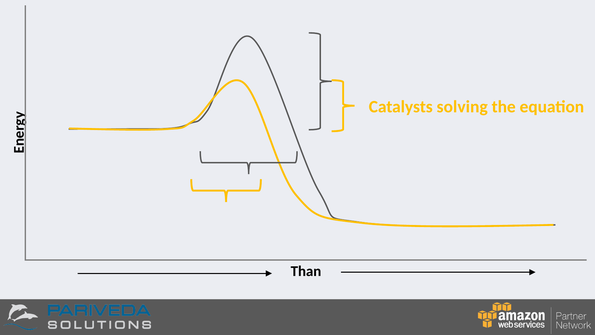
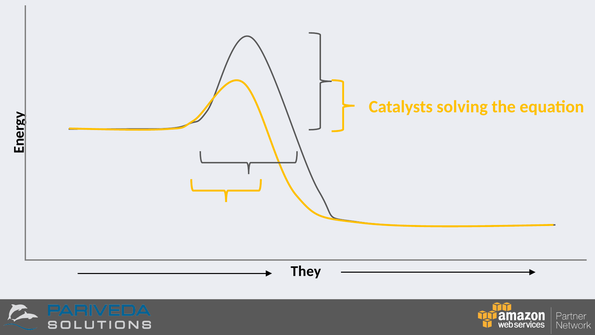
Than: Than -> They
